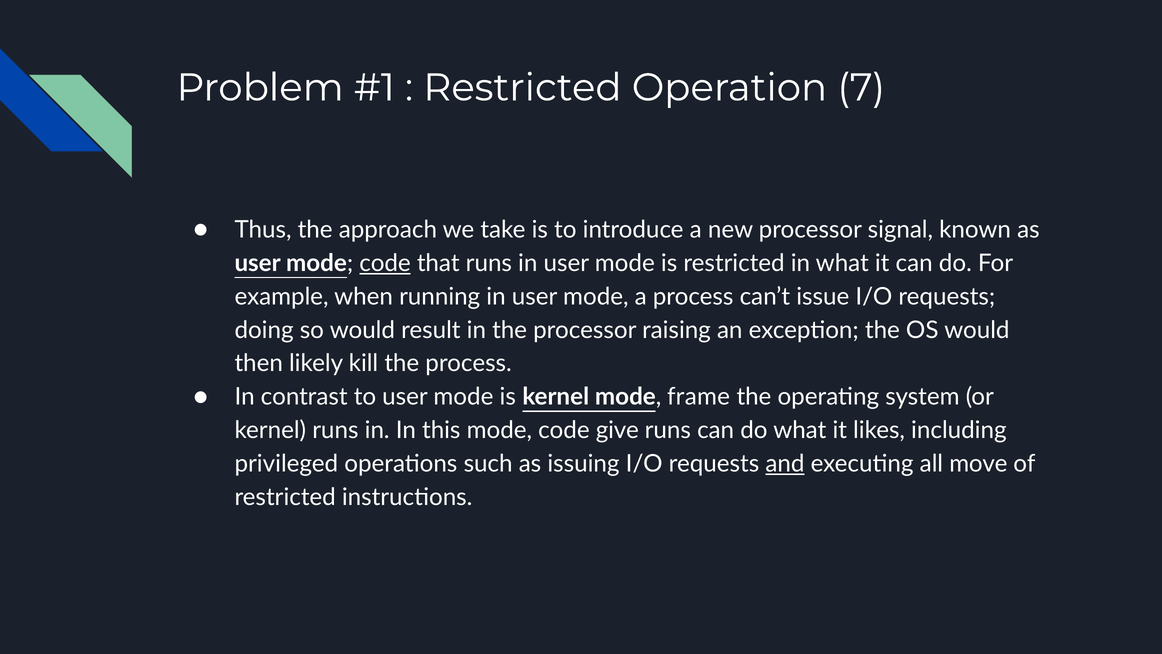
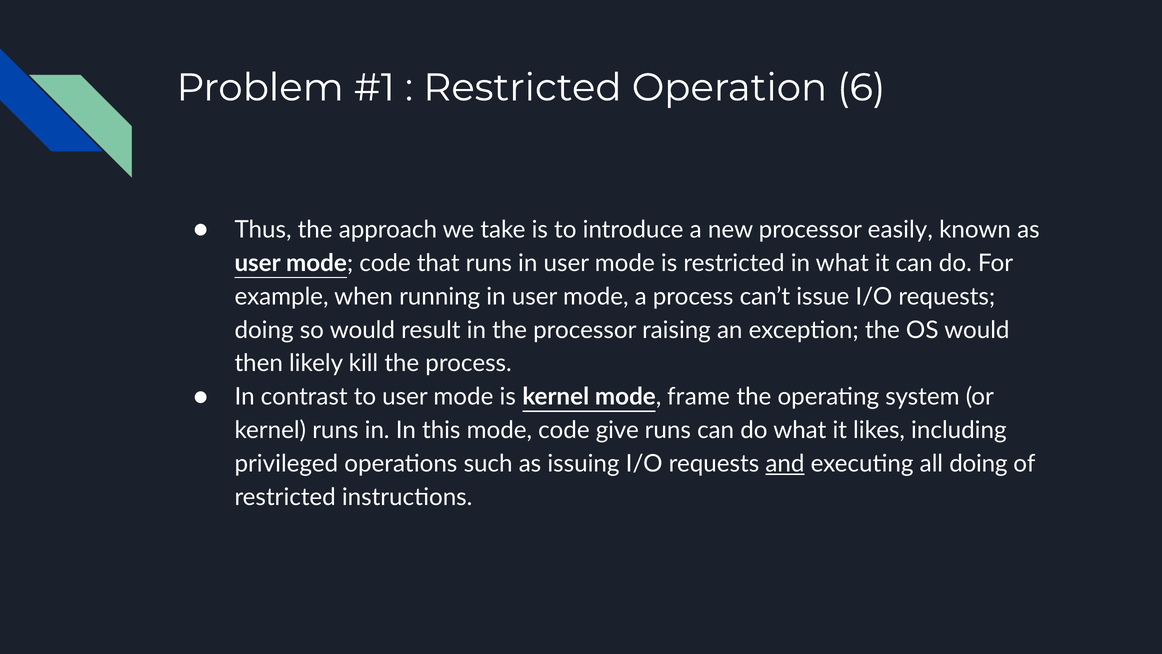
7: 7 -> 6
signal: signal -> easily
code at (385, 263) underline: present -> none
all move: move -> doing
